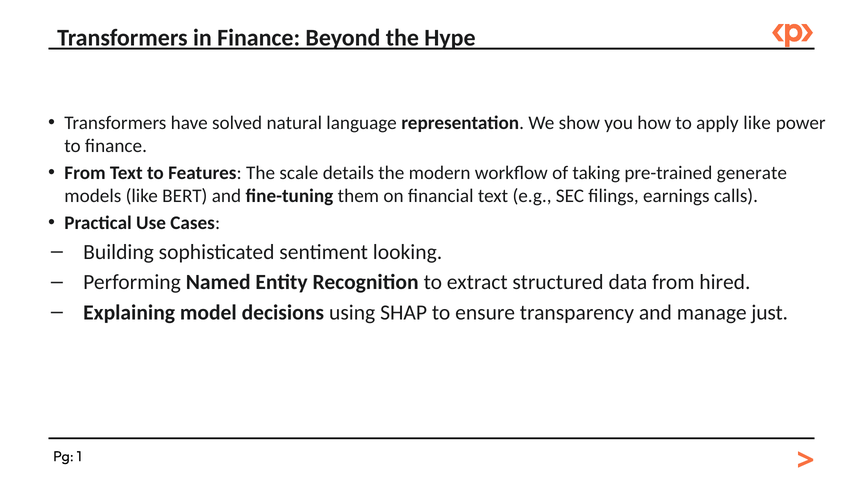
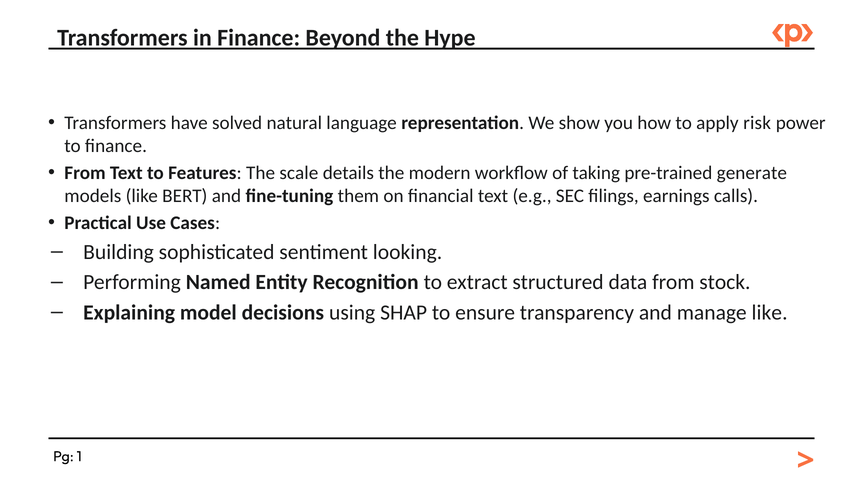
apply like: like -> risk
hired: hired -> stock
manage just: just -> like
